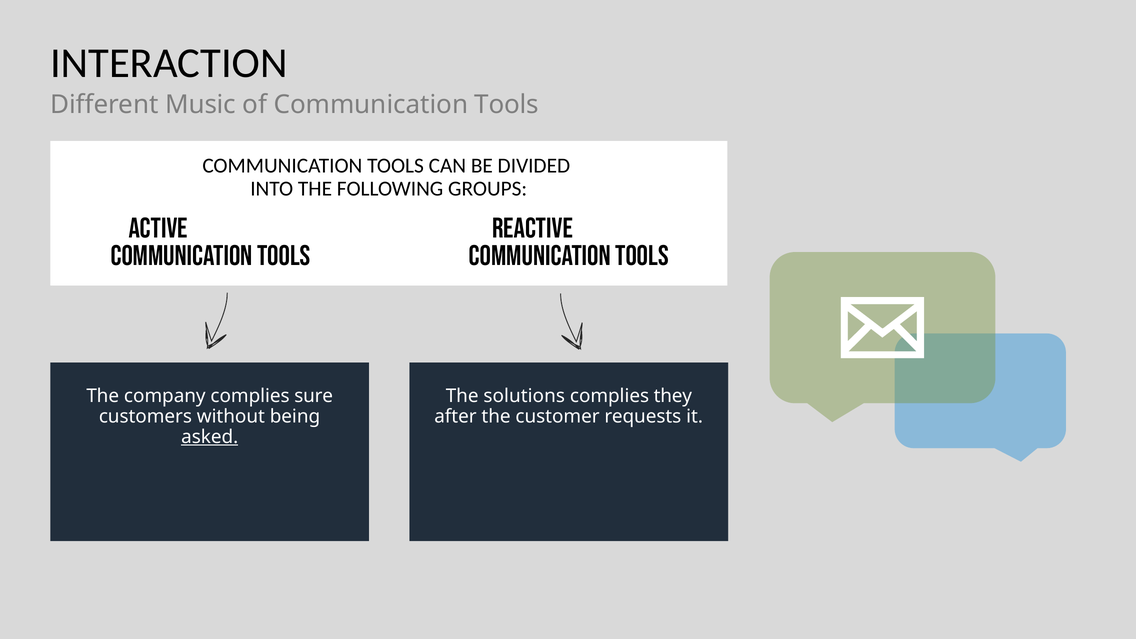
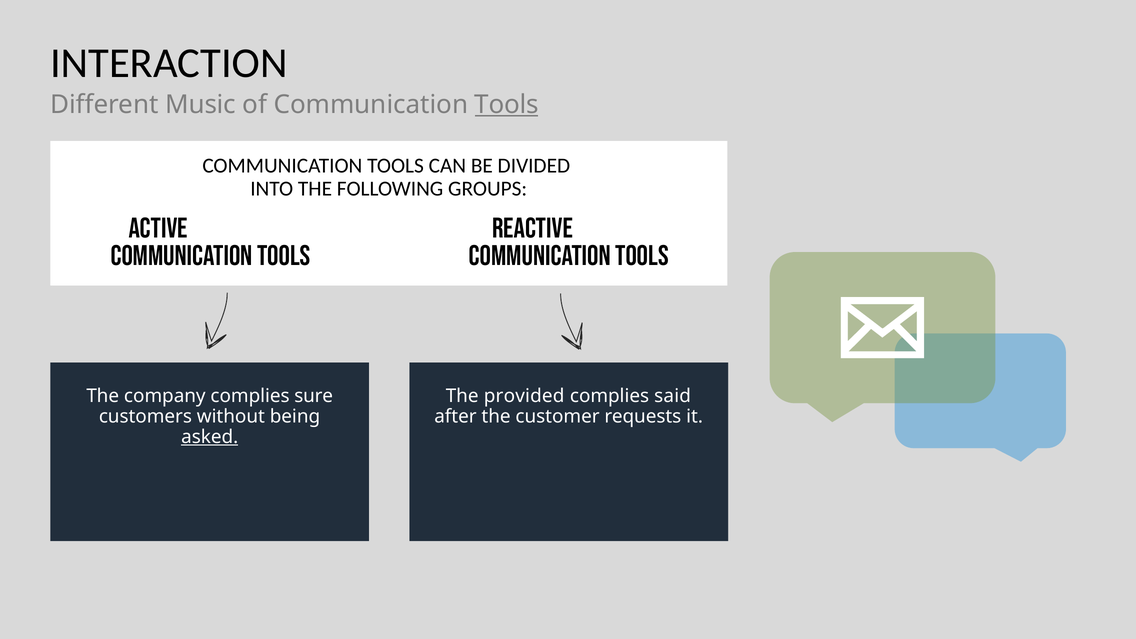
Tools at (507, 104) underline: none -> present
solutions: solutions -> provided
they: they -> said
